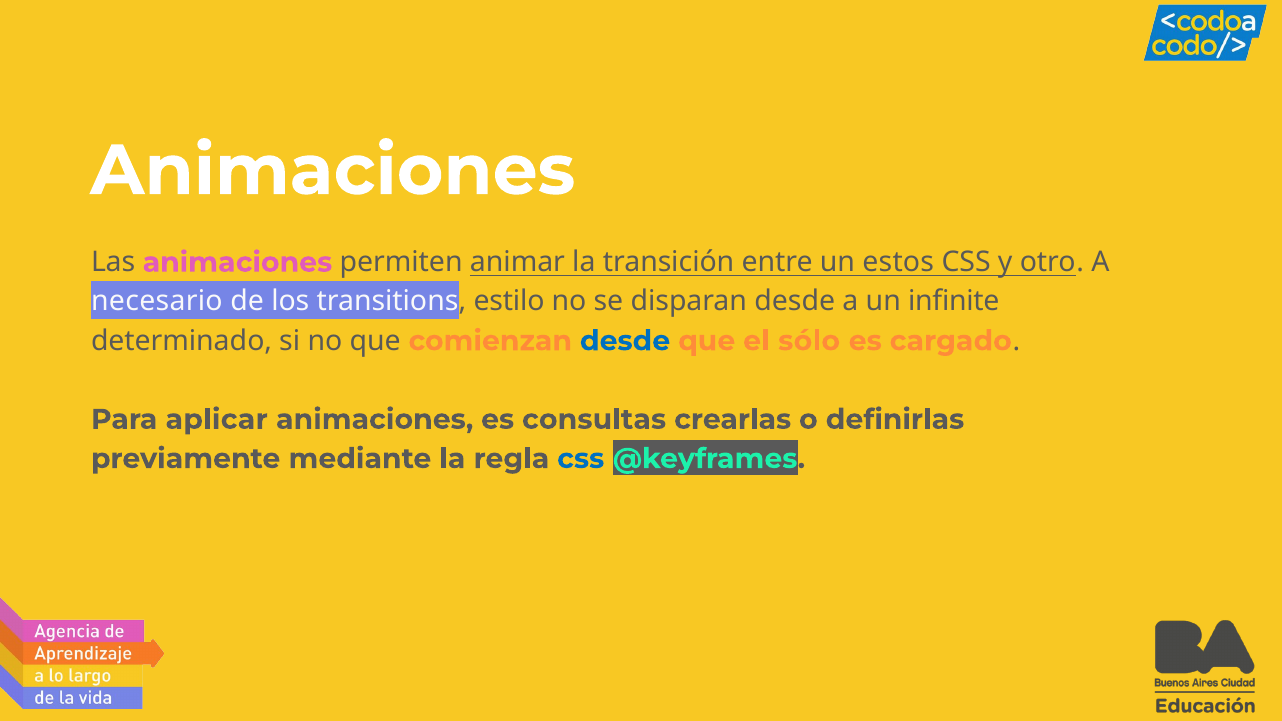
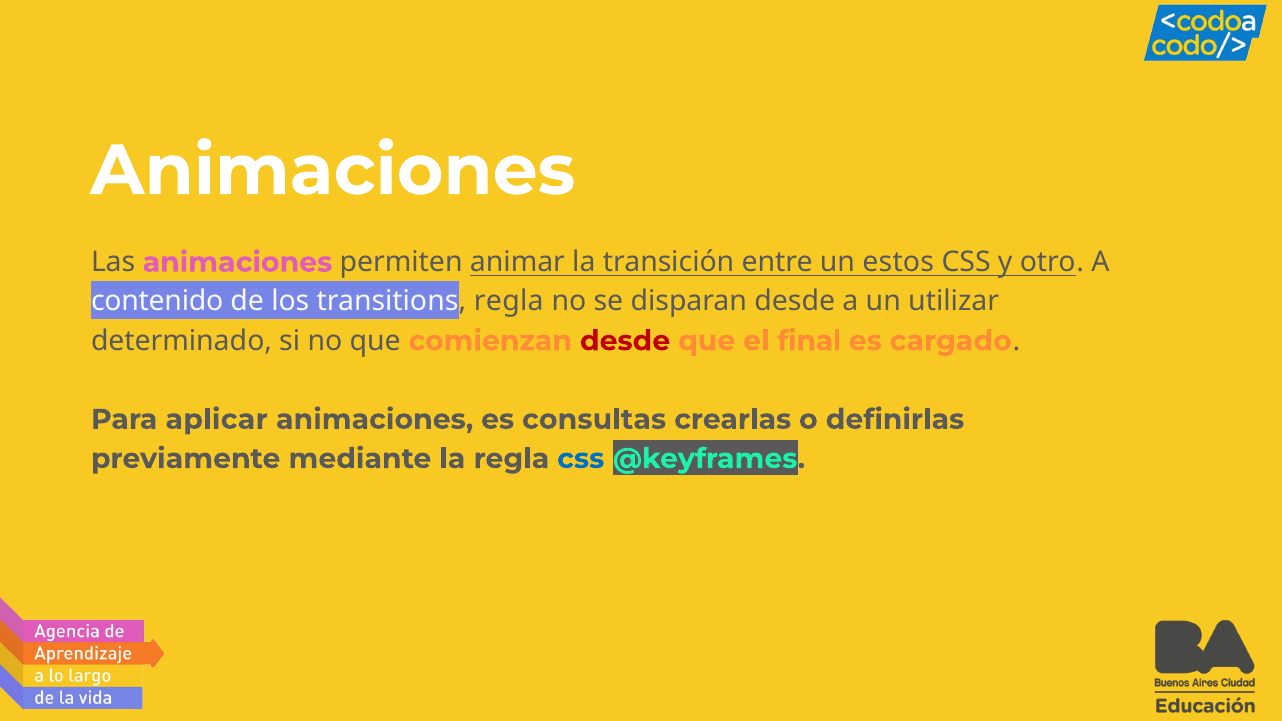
necesario: necesario -> contenido
transitions estilo: estilo -> regla
infinite: infinite -> utilizar
desde at (625, 341) colour: blue -> red
sólo: sólo -> final
